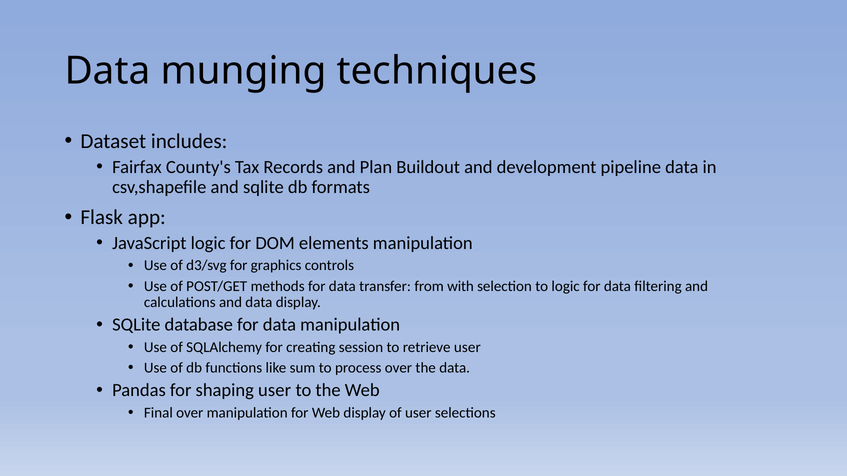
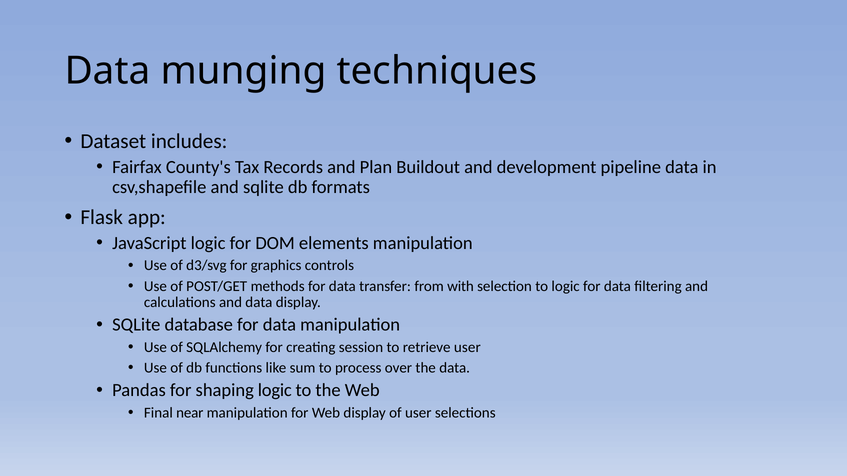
shaping user: user -> logic
Final over: over -> near
